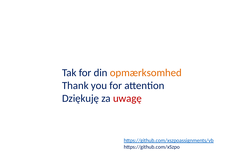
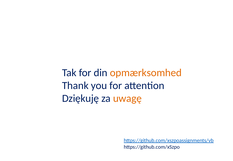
uwagę colour: red -> orange
